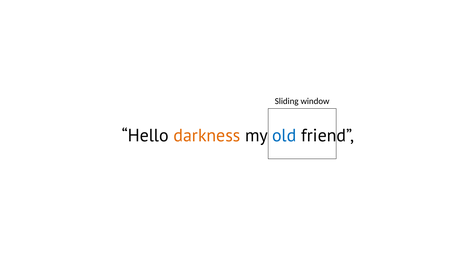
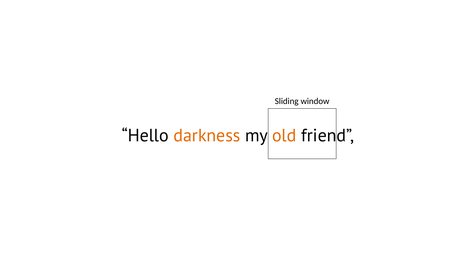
old colour: blue -> orange
